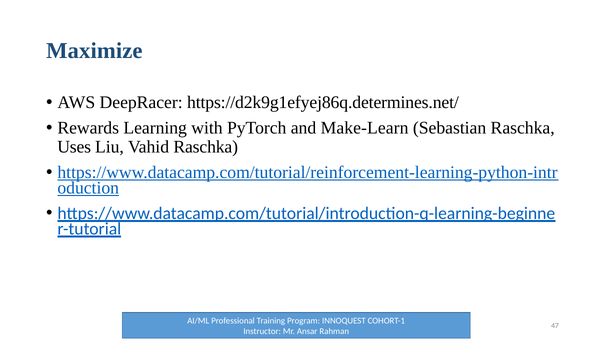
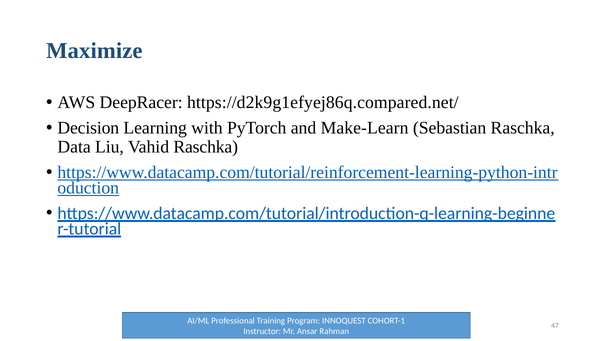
https://d2k9g1efyej86q.determines.net/: https://d2k9g1efyej86q.determines.net/ -> https://d2k9g1efyej86q.compared.net/
Rewards: Rewards -> Decision
Uses: Uses -> Data
